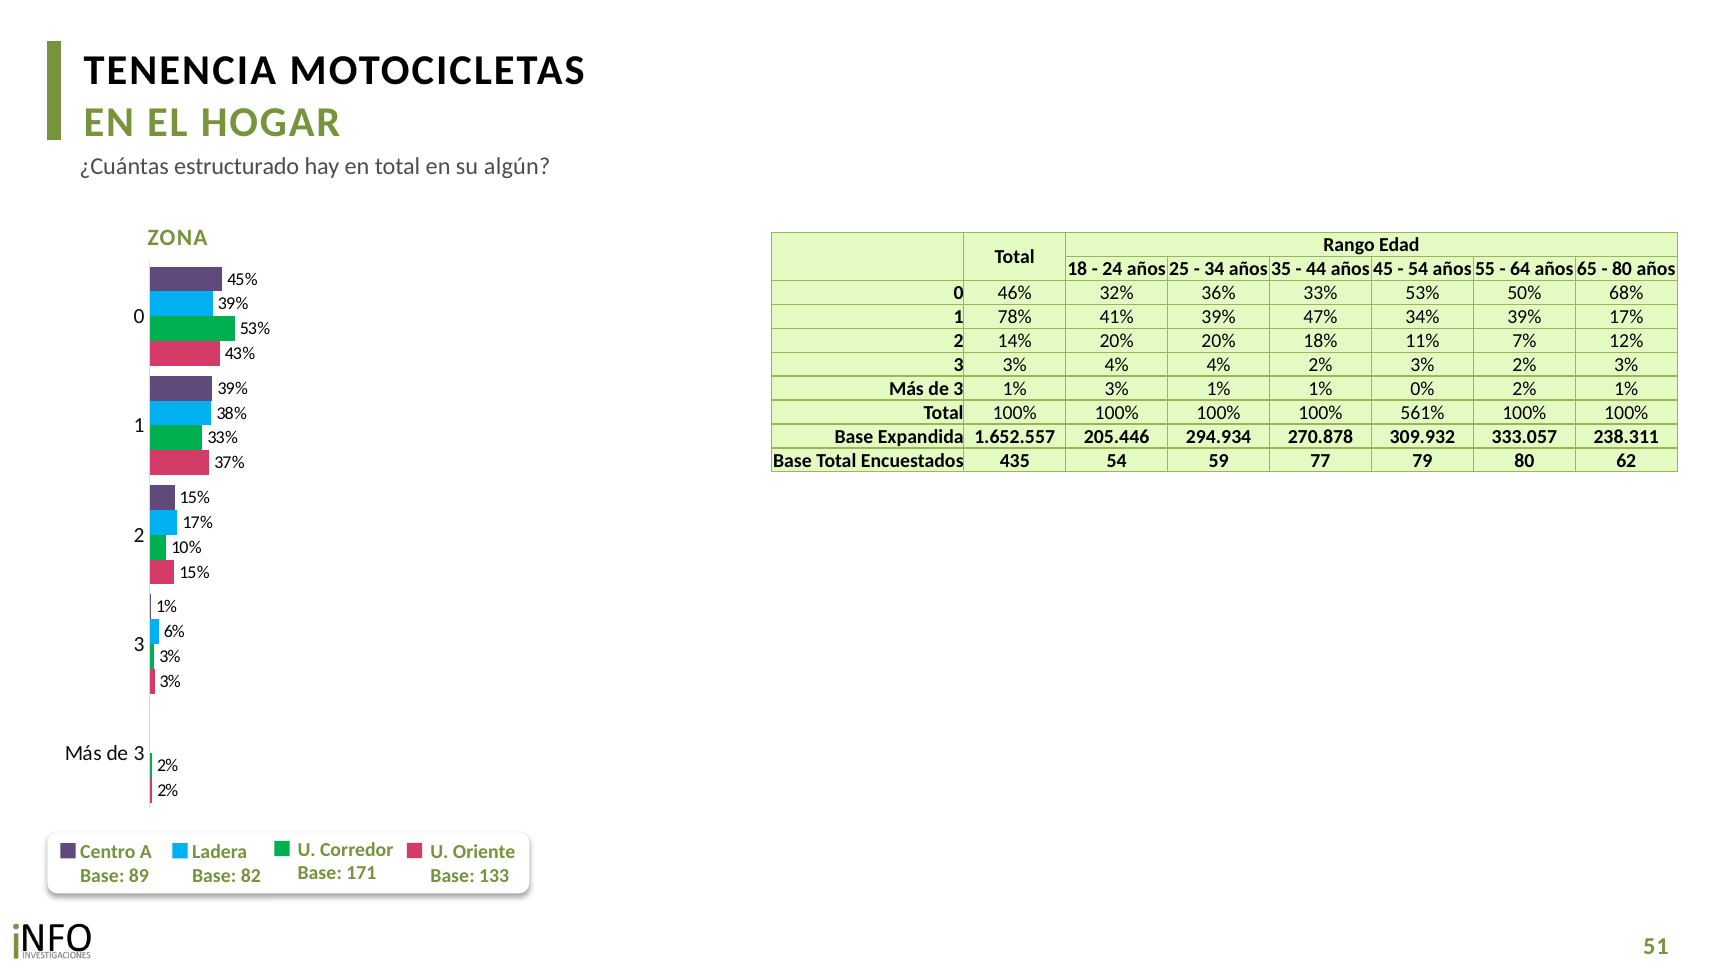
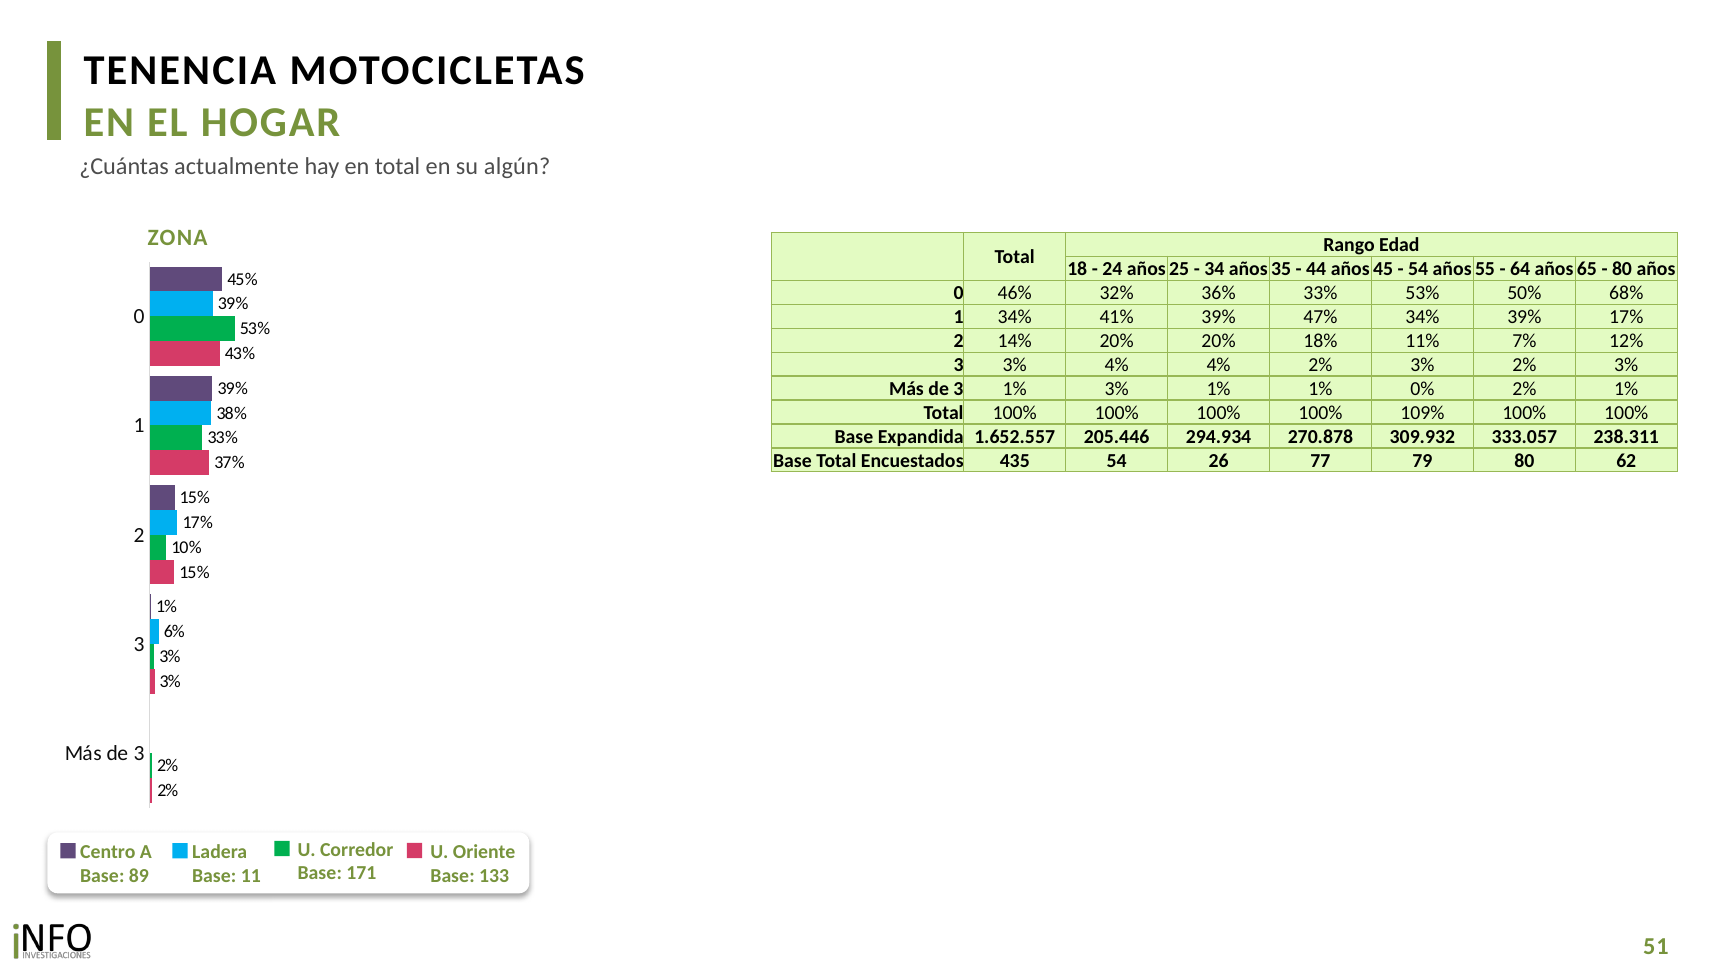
estructurado: estructurado -> actualmente
1 78%: 78% -> 34%
561%: 561% -> 109%
59: 59 -> 26
82: 82 -> 11
